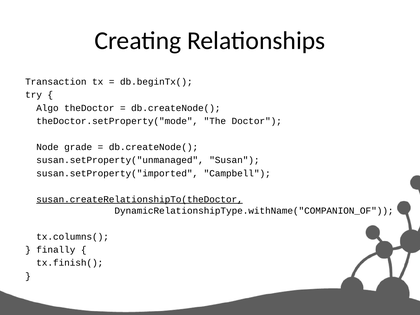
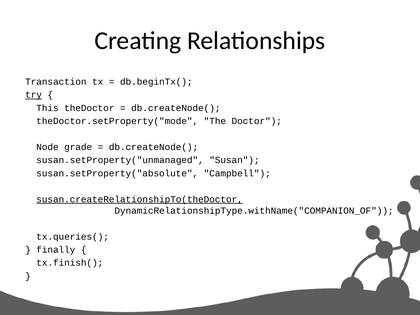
try underline: none -> present
Algo: Algo -> This
susan.setProperty("imported: susan.setProperty("imported -> susan.setProperty("absolute
tx.columns(: tx.columns( -> tx.queries(
